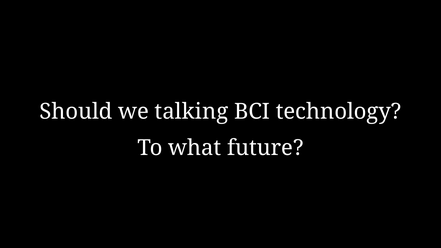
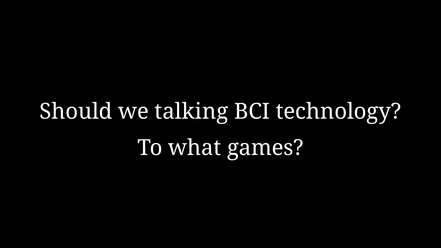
future: future -> games
